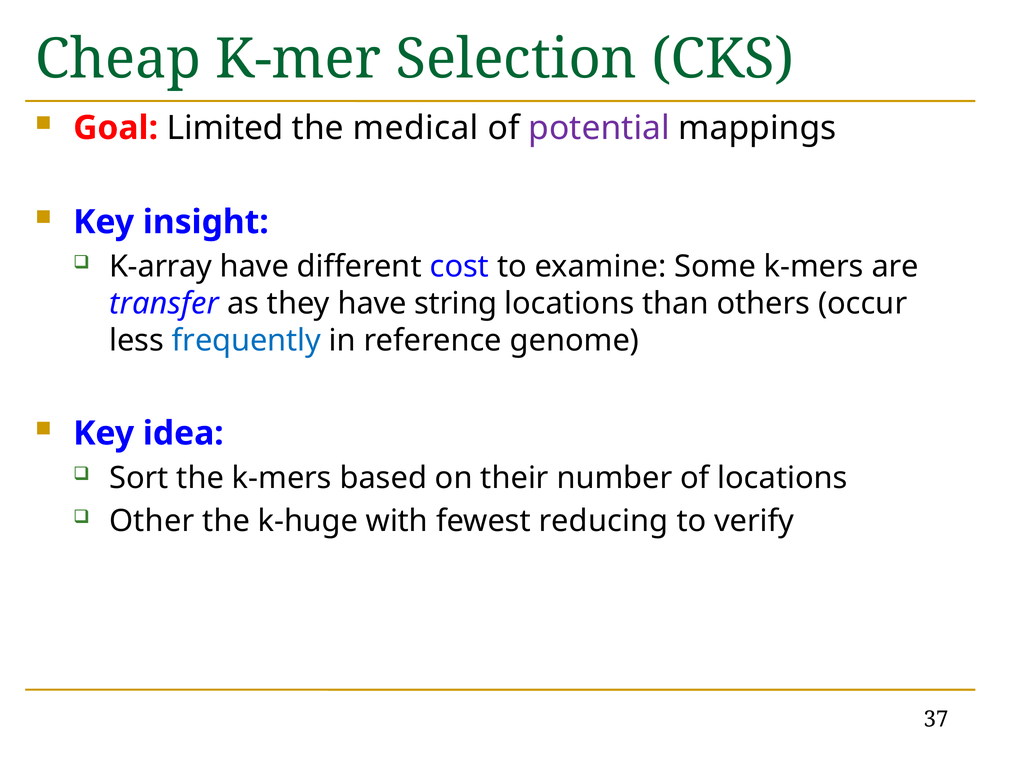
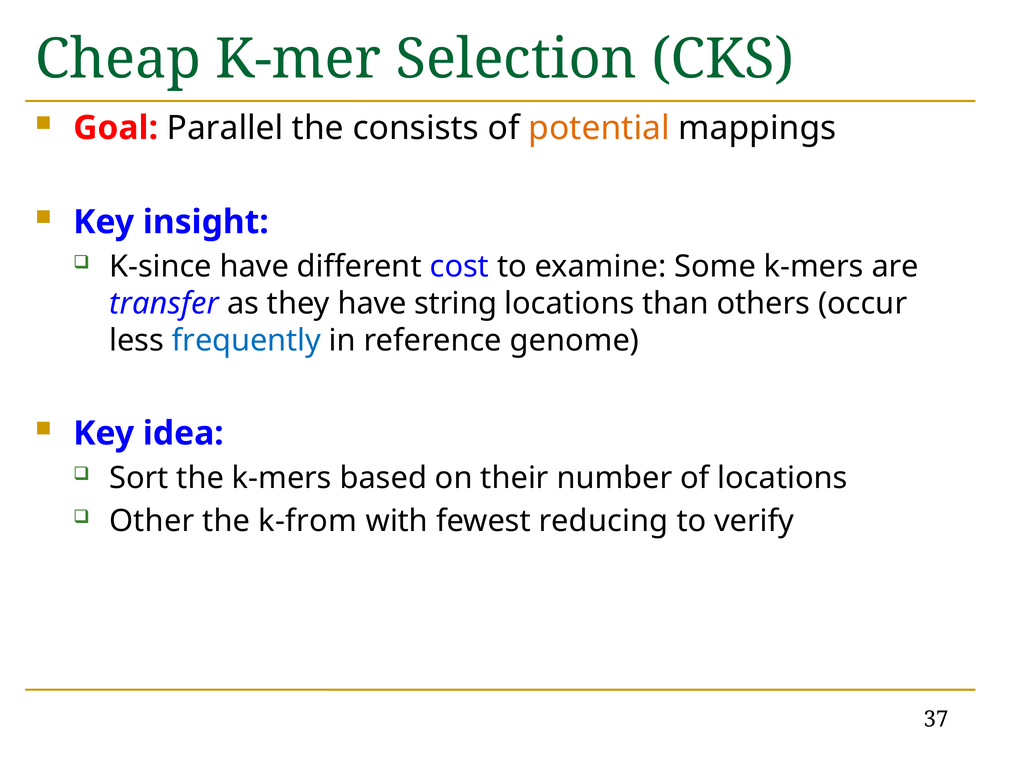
Limited: Limited -> Parallel
medical: medical -> consists
potential colour: purple -> orange
K-array: K-array -> K-since
k-huge: k-huge -> k-from
